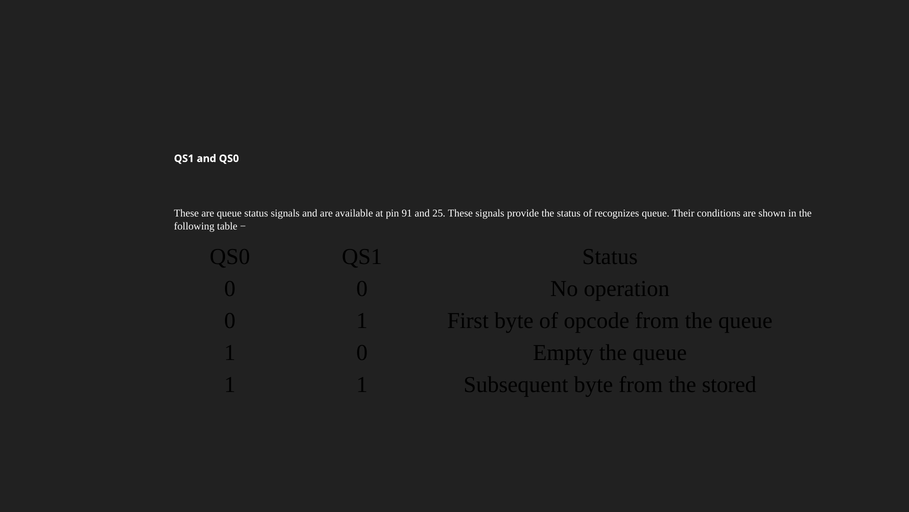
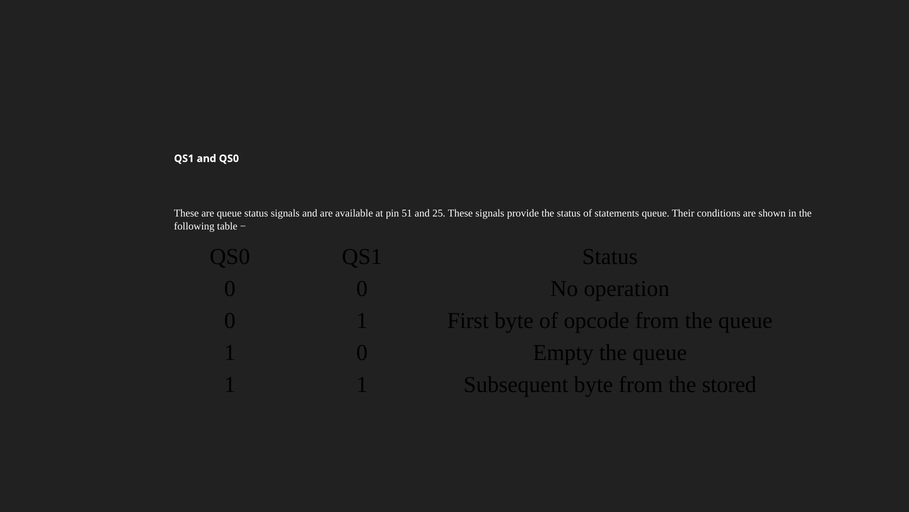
91: 91 -> 51
recognizes: recognizes -> statements
